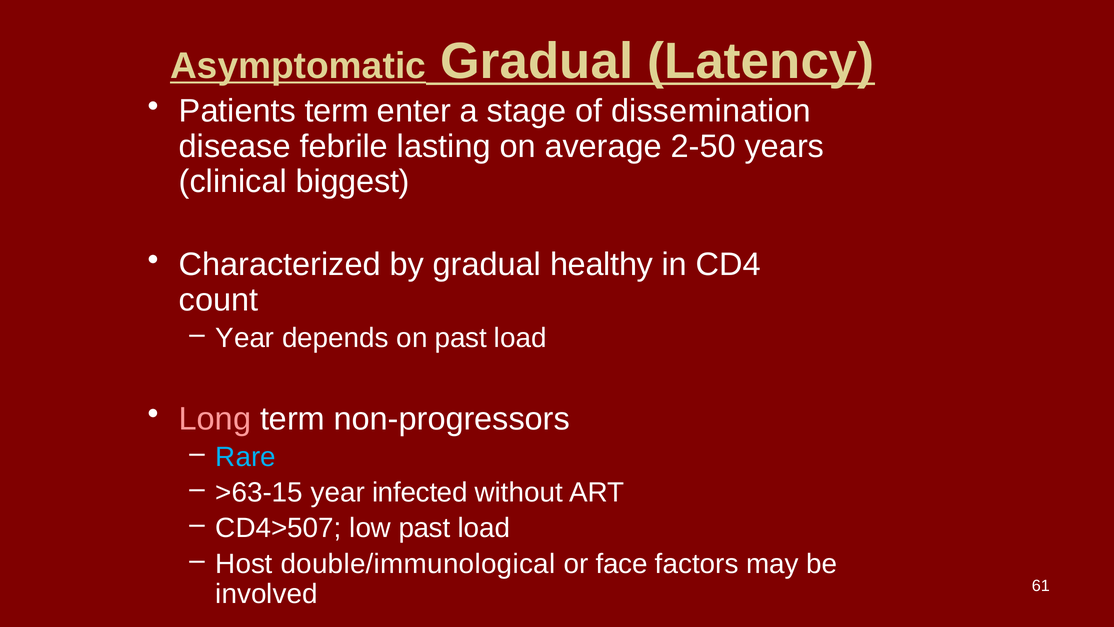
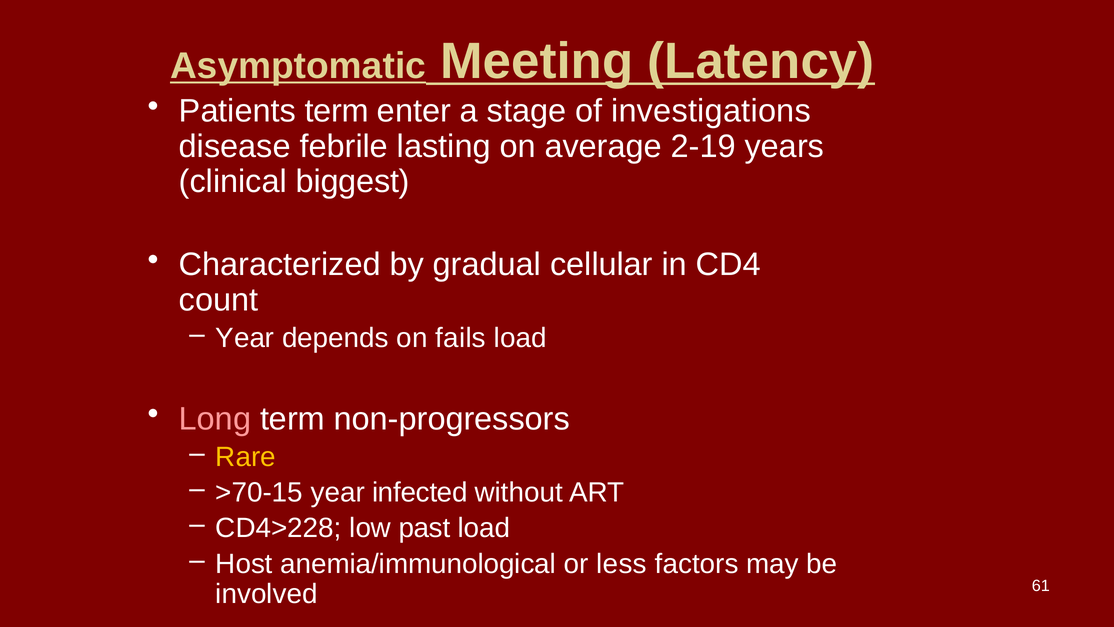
Asymptomatic Gradual: Gradual -> Meeting
dissemination: dissemination -> investigations
2-50: 2-50 -> 2-19
healthy: healthy -> cellular
on past: past -> fails
Rare colour: light blue -> yellow
>63-15: >63-15 -> >70-15
CD4>507: CD4>507 -> CD4>228
double/immunological: double/immunological -> anemia/immunological
face: face -> less
